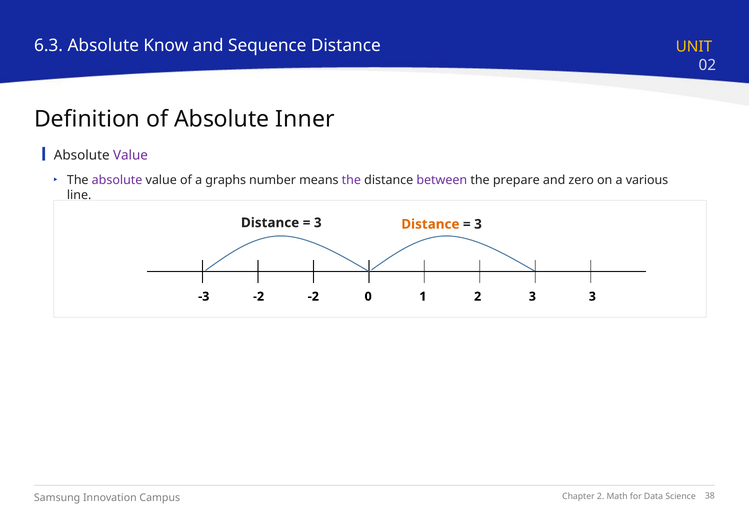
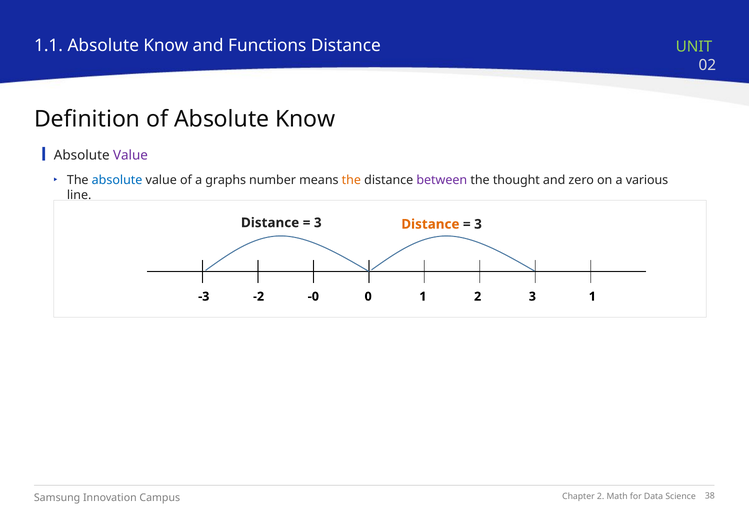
6.3: 6.3 -> 1.1
Sequence: Sequence -> Functions
UNIT colour: yellow -> light green
of Absolute Inner: Inner -> Know
absolute at (117, 181) colour: purple -> blue
the at (351, 181) colour: purple -> orange
prepare: prepare -> thought
-2 -2: -2 -> -0
3 3: 3 -> 1
